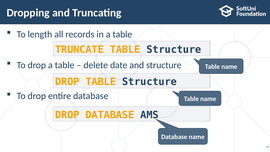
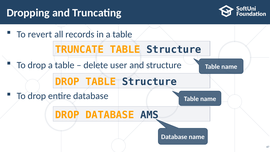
length: length -> revert
date: date -> user
